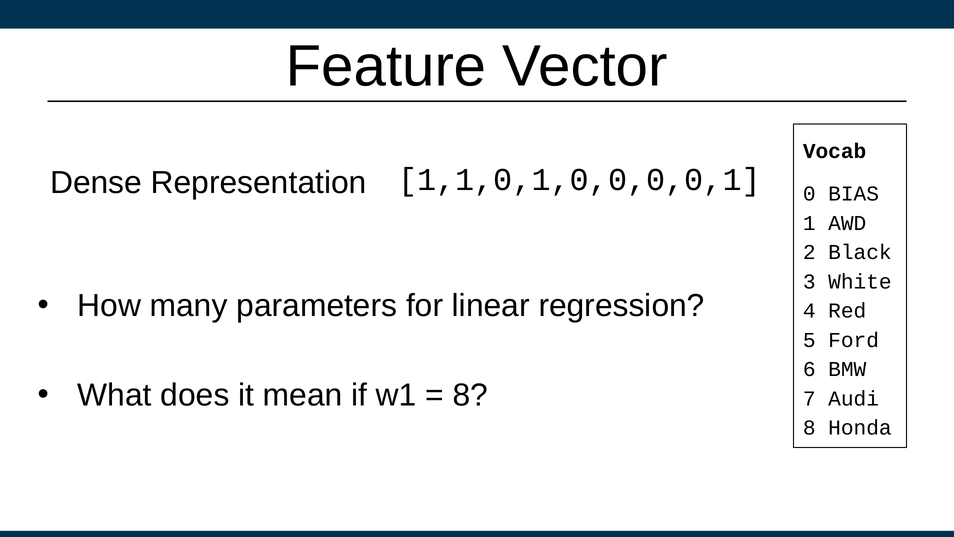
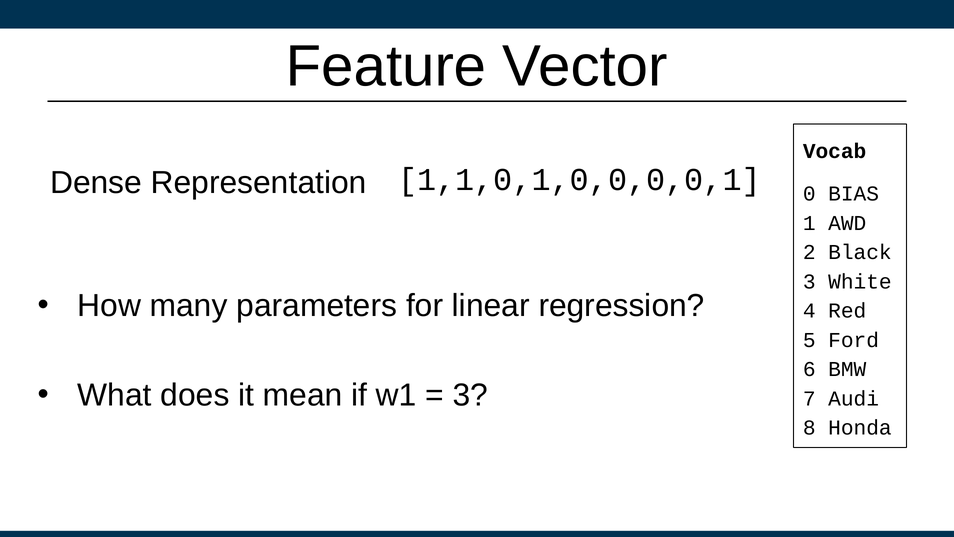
8 at (470, 395): 8 -> 3
